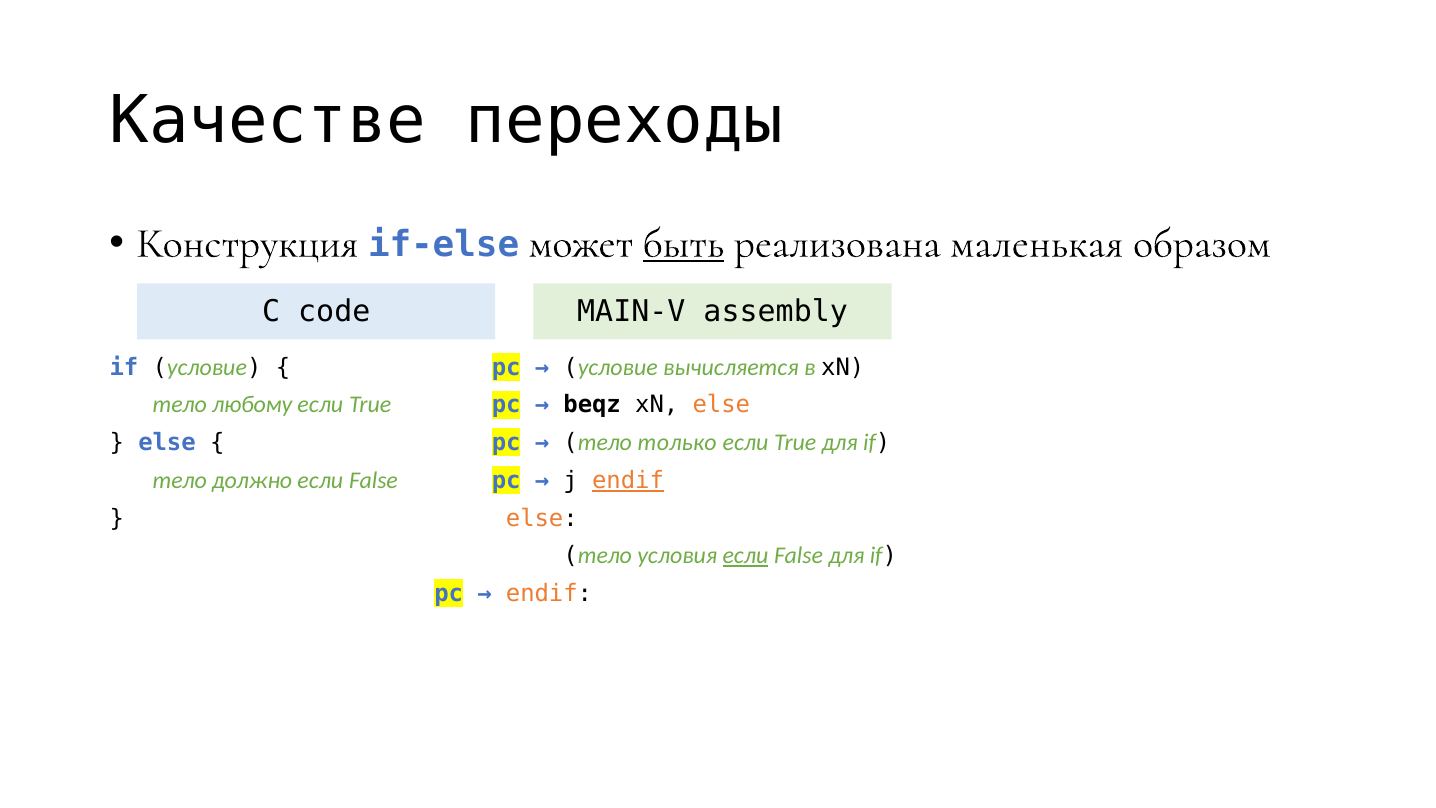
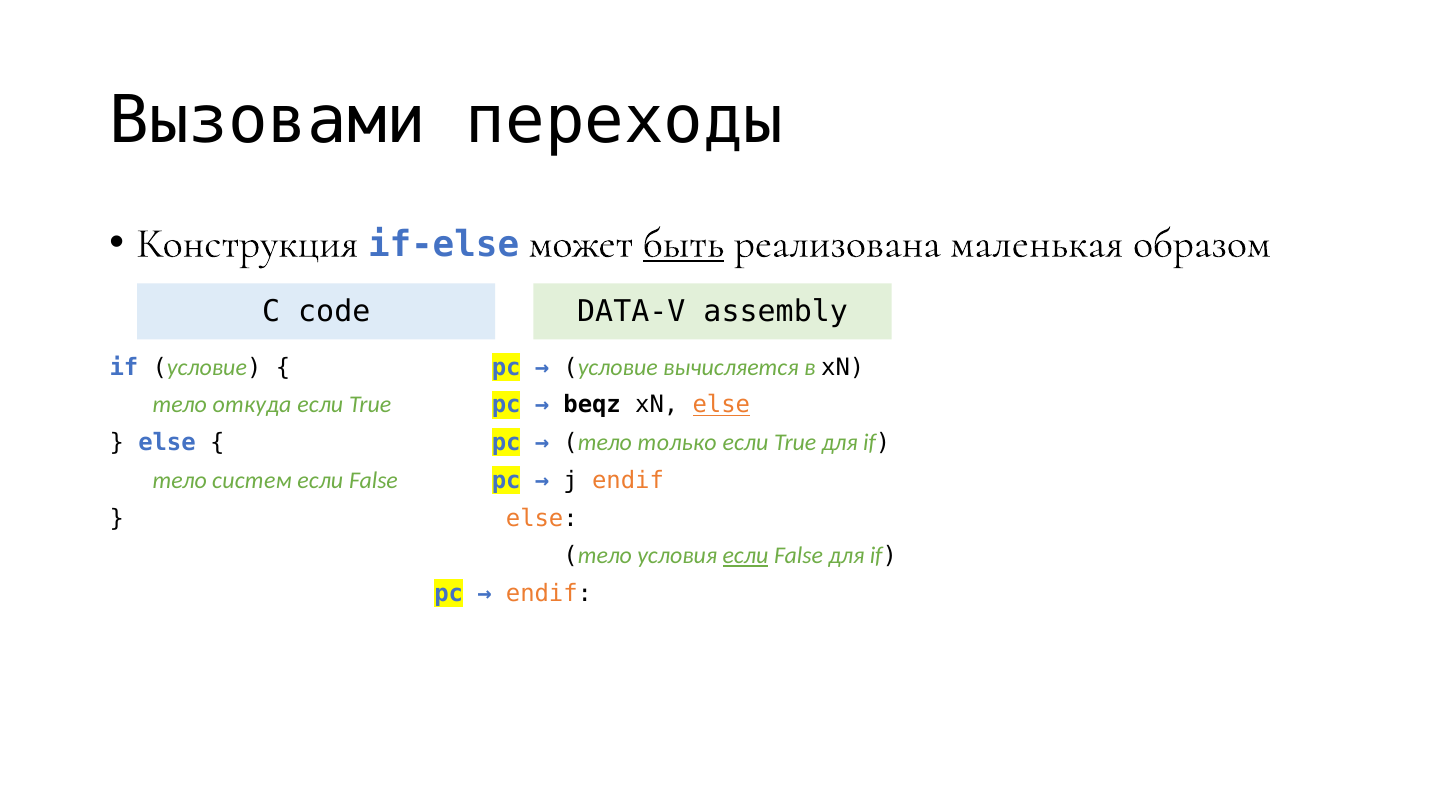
Качестве: Качестве -> Вызовами
MAIN-V: MAIN-V -> DATA-V
else at (721, 405) underline: none -> present
любому: любому -> откуда
endif at (628, 480) underline: present -> none
должно: должно -> систем
